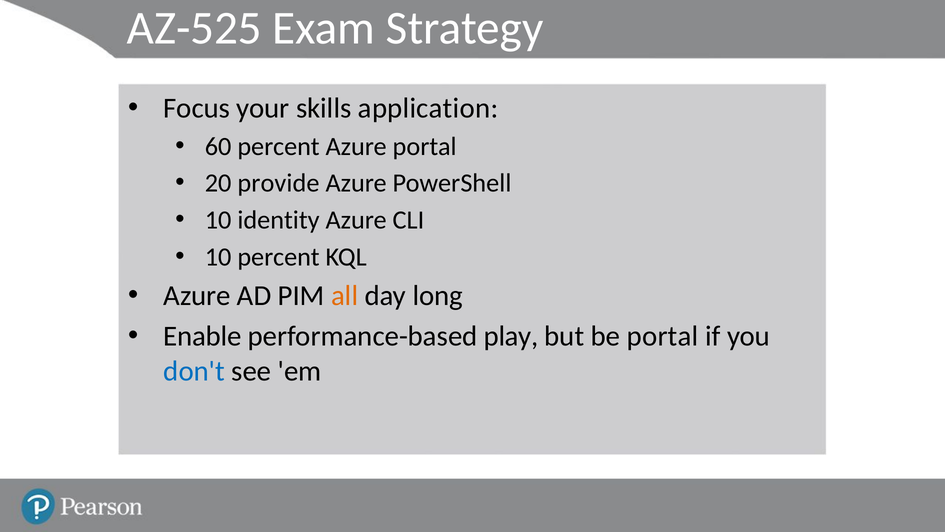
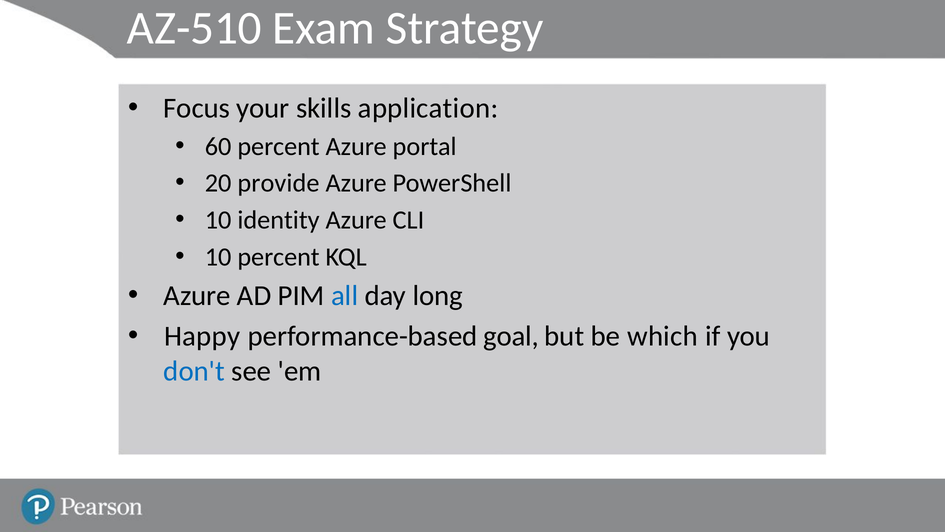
AZ-525: AZ-525 -> AZ-510
all colour: orange -> blue
Enable: Enable -> Happy
play: play -> goal
be portal: portal -> which
